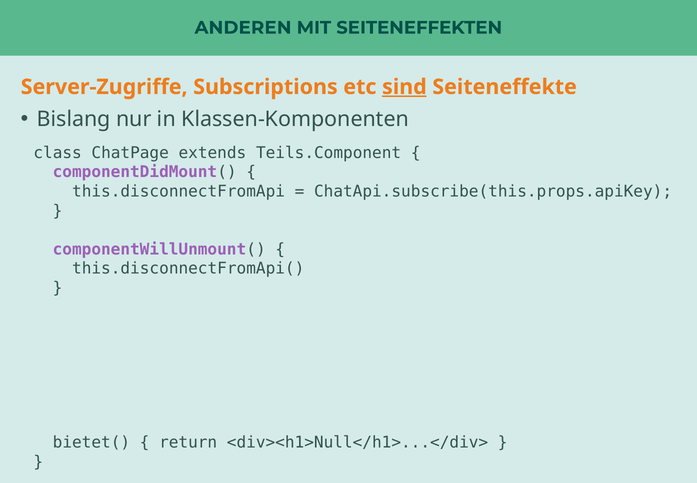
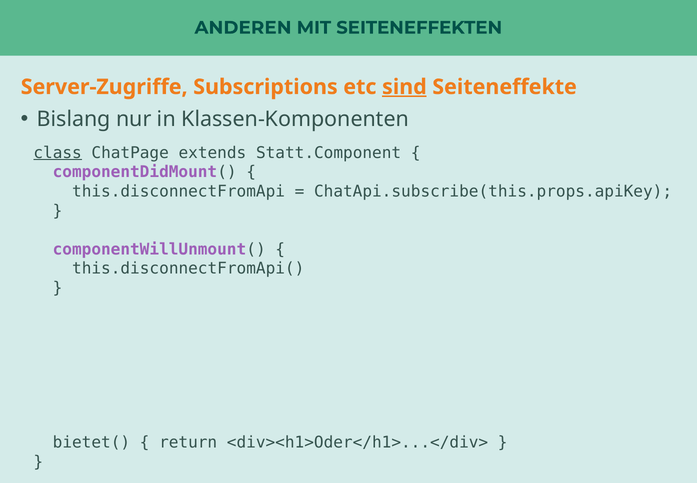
class underline: none -> present
Teils.Component: Teils.Component -> Statt.Component
<div><h1>Null</h1>...</div>: <div><h1>Null</h1>...</div> -> <div><h1>Oder</h1>...</div>
